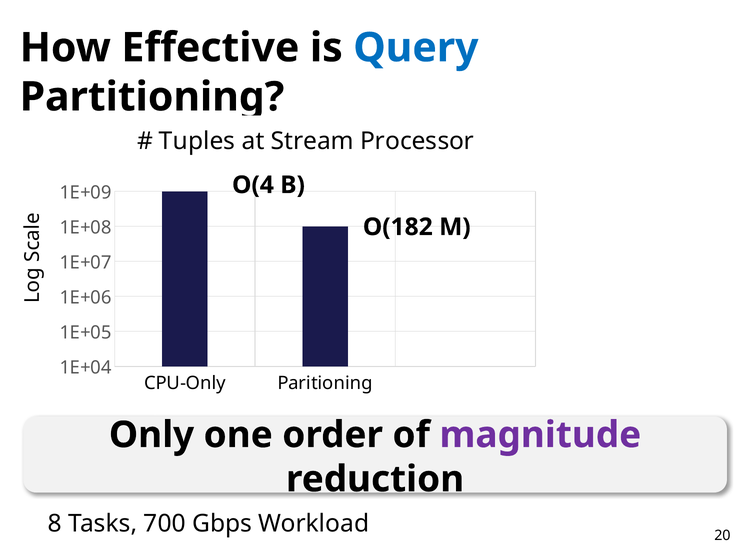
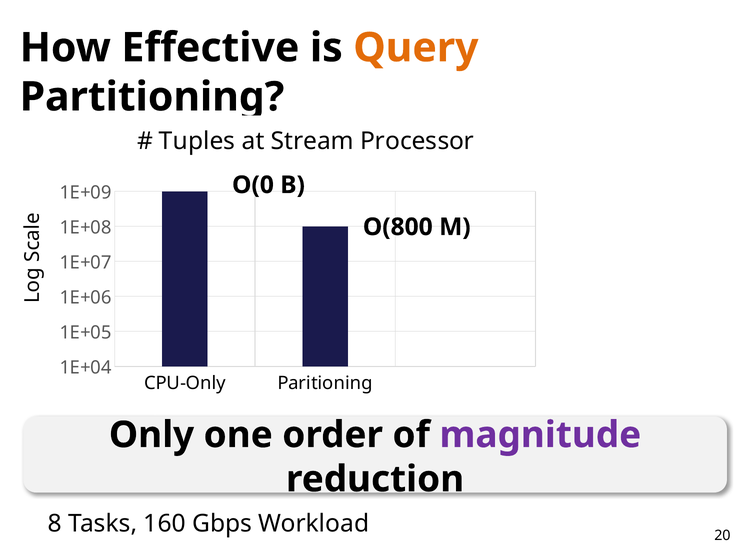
Query colour: blue -> orange
O(4: O(4 -> O(0
O(182: O(182 -> O(800
700: 700 -> 160
